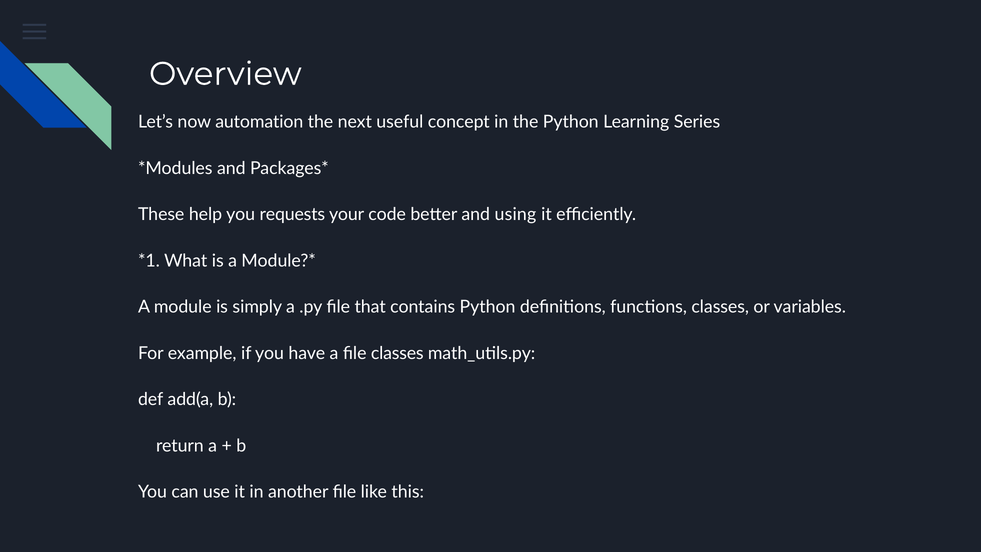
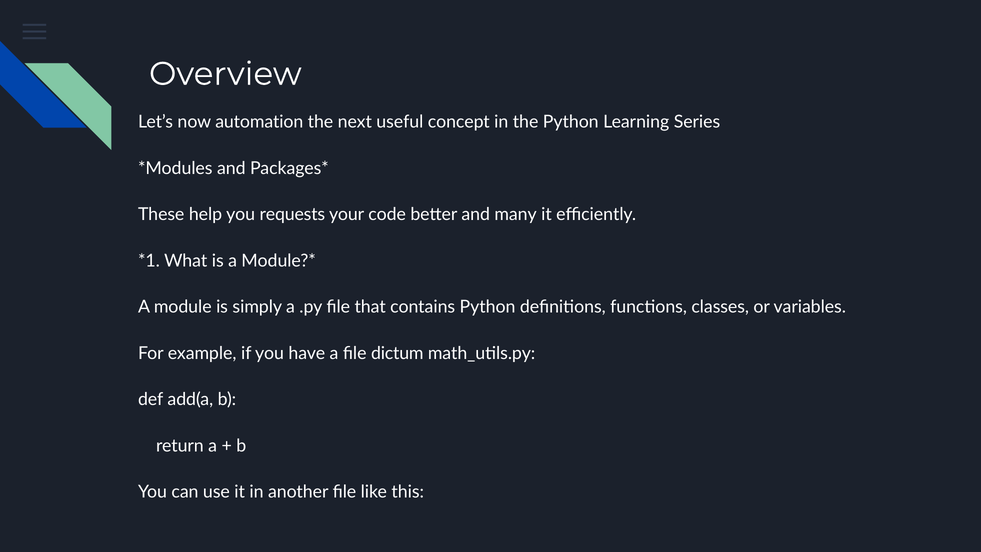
and using: using -> many
file classes: classes -> dictum
